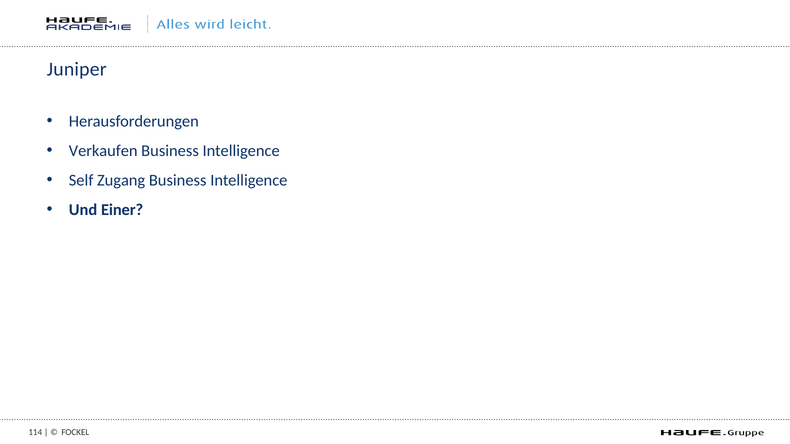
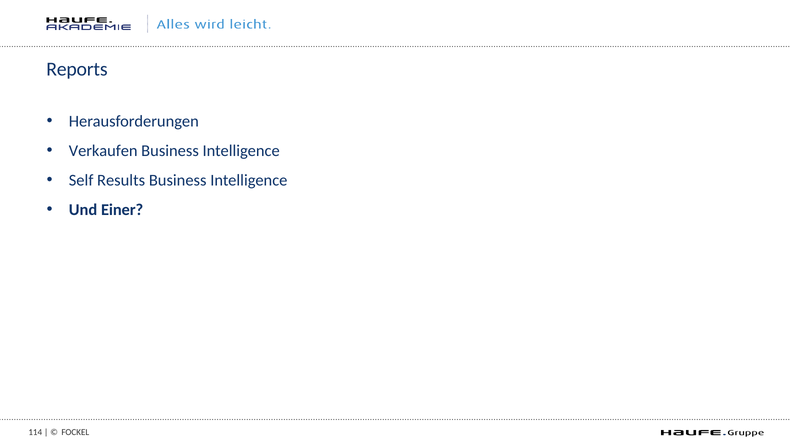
Juniper: Juniper -> Reports
Zugang: Zugang -> Results
